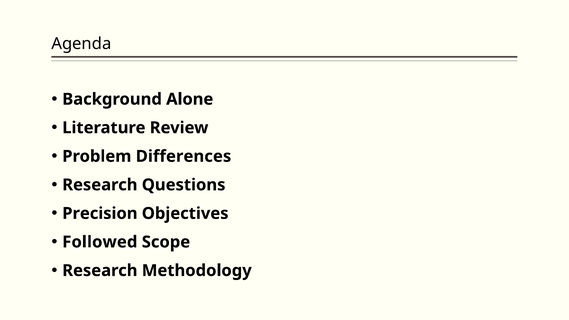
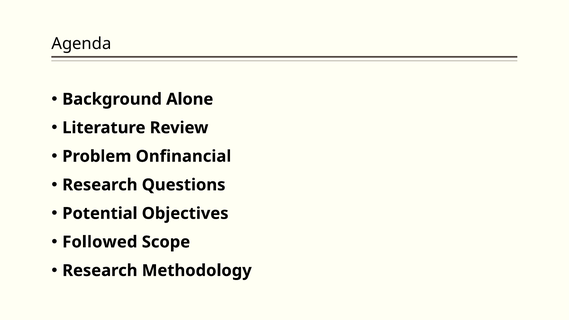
Differences: Differences -> Onfinancial
Precision: Precision -> Potential
